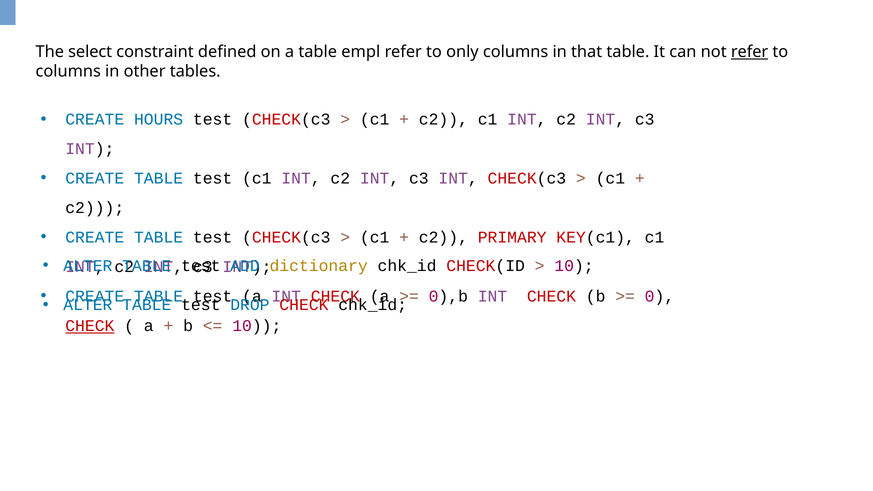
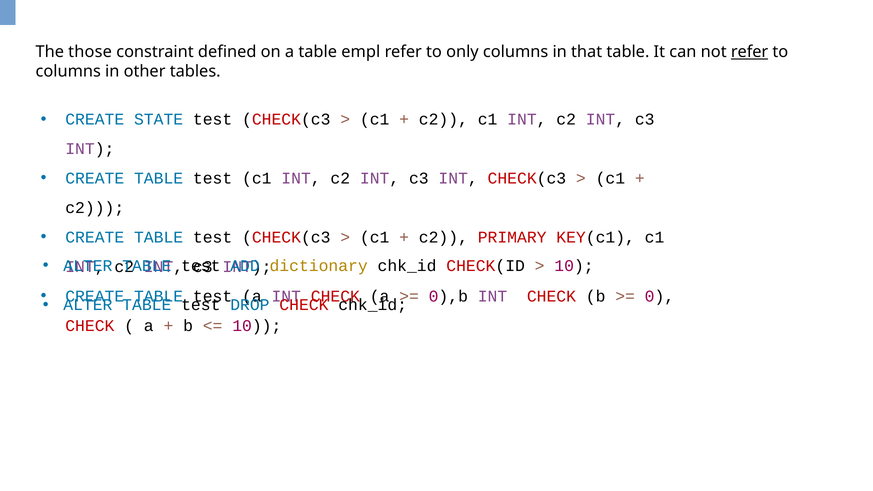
select: select -> those
HOURS: HOURS -> STATE
CHECK at (90, 326) underline: present -> none
